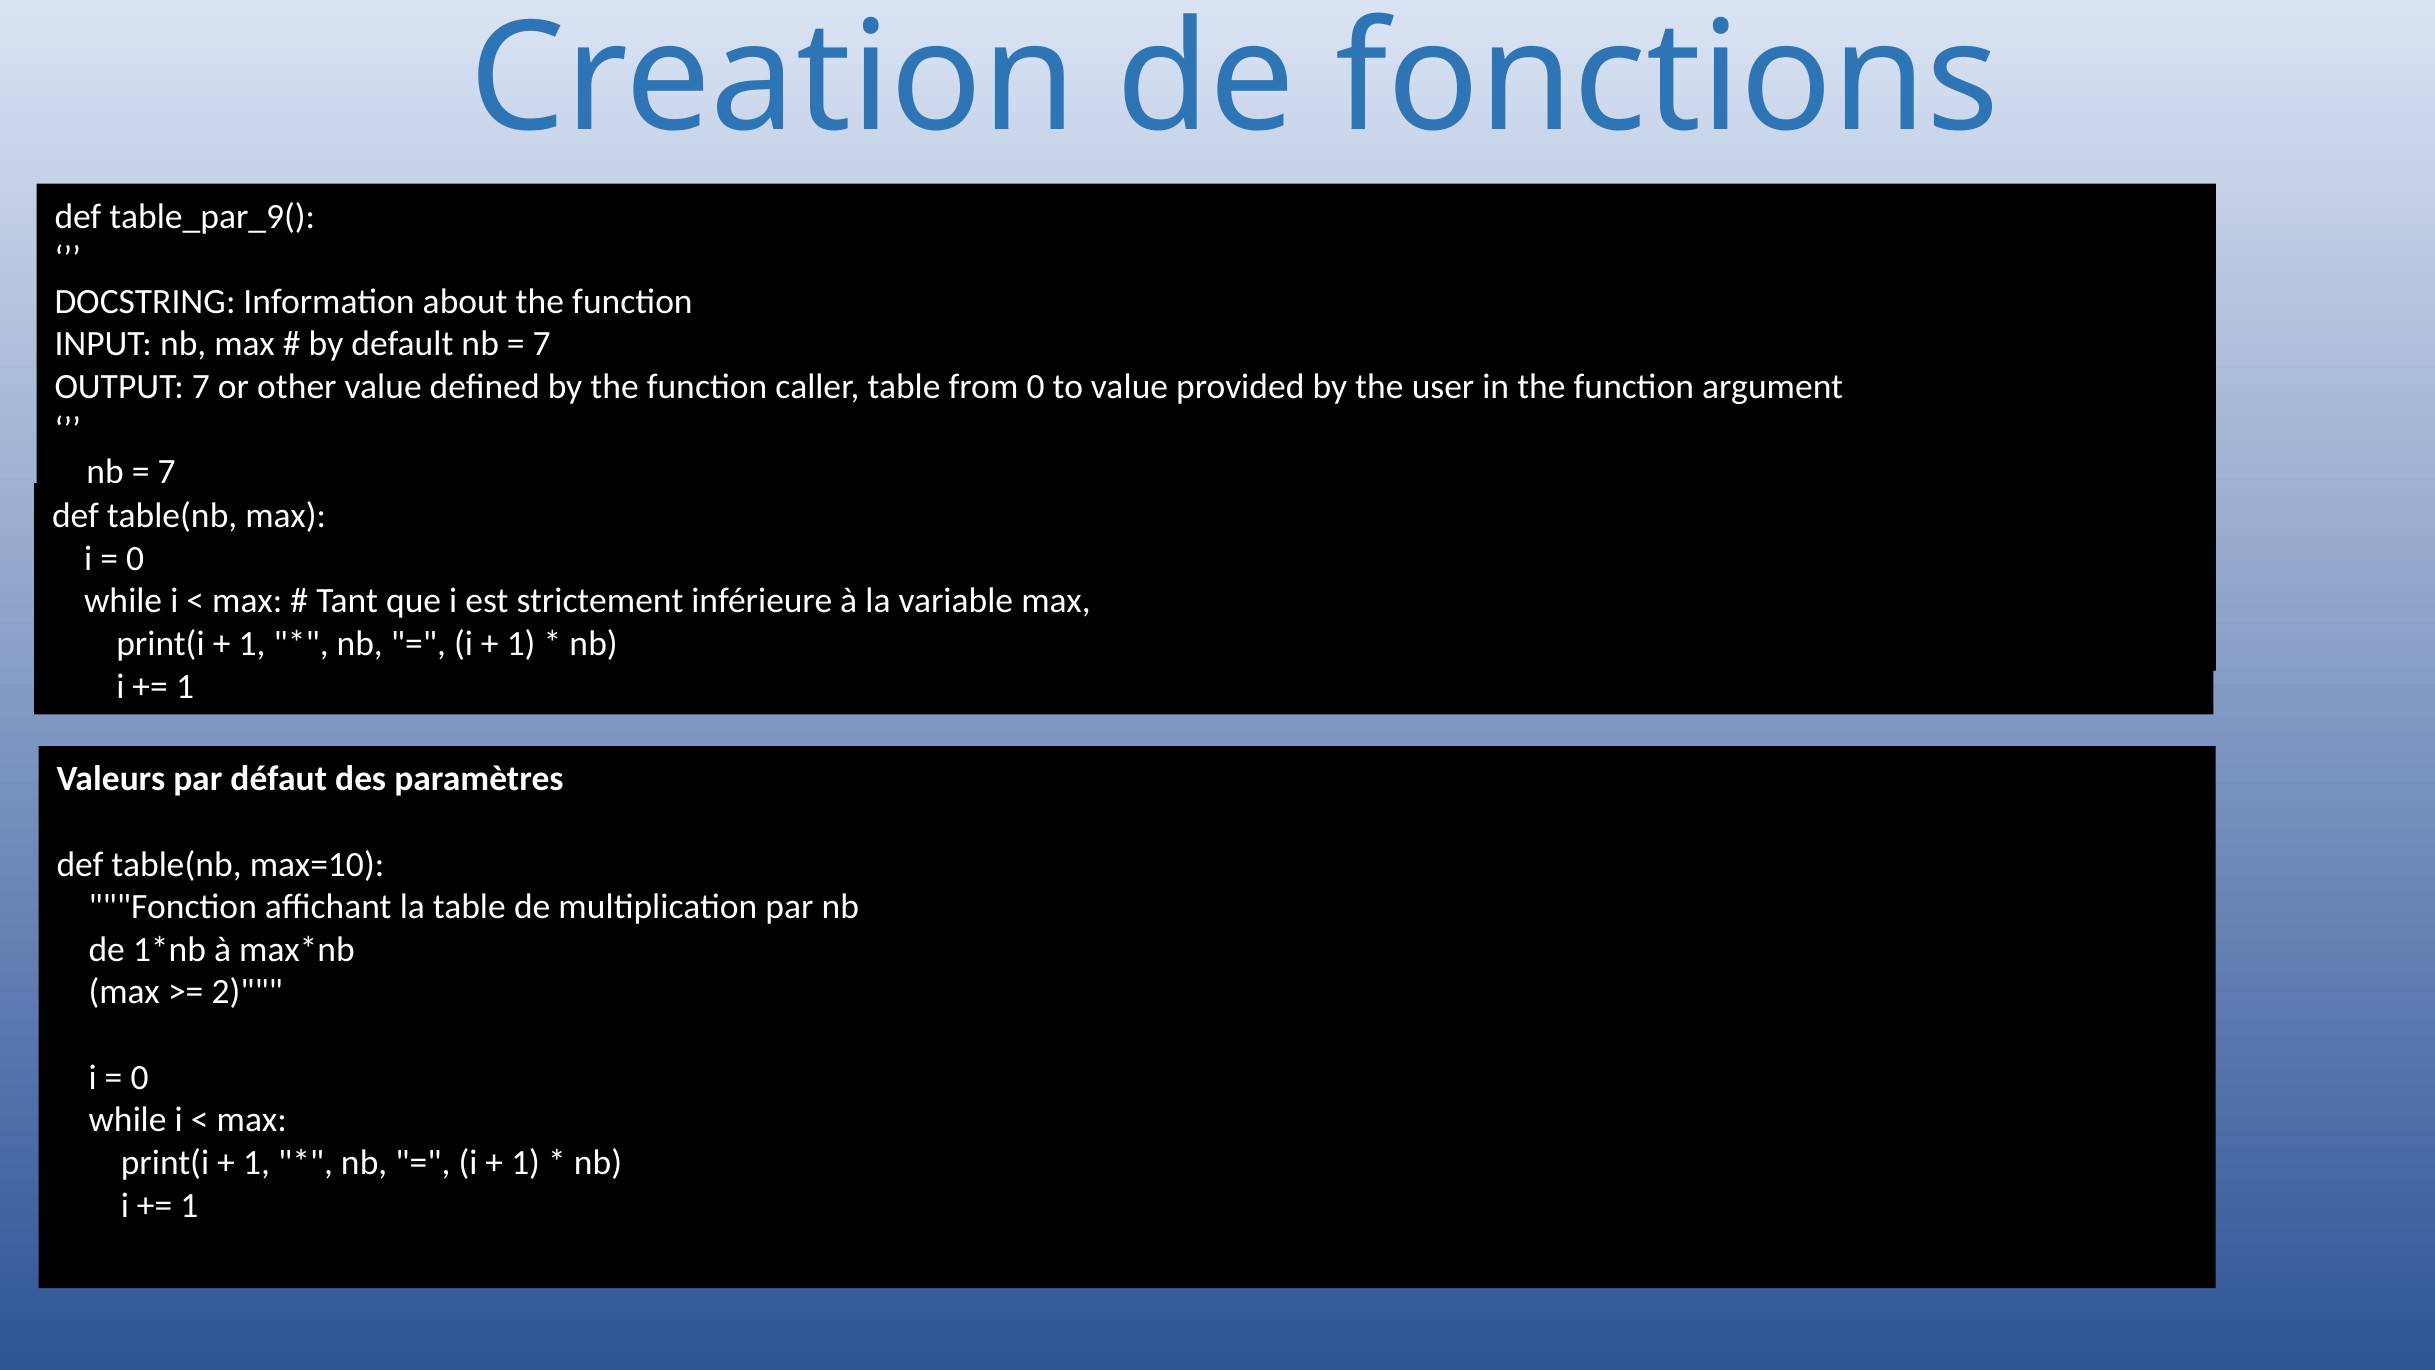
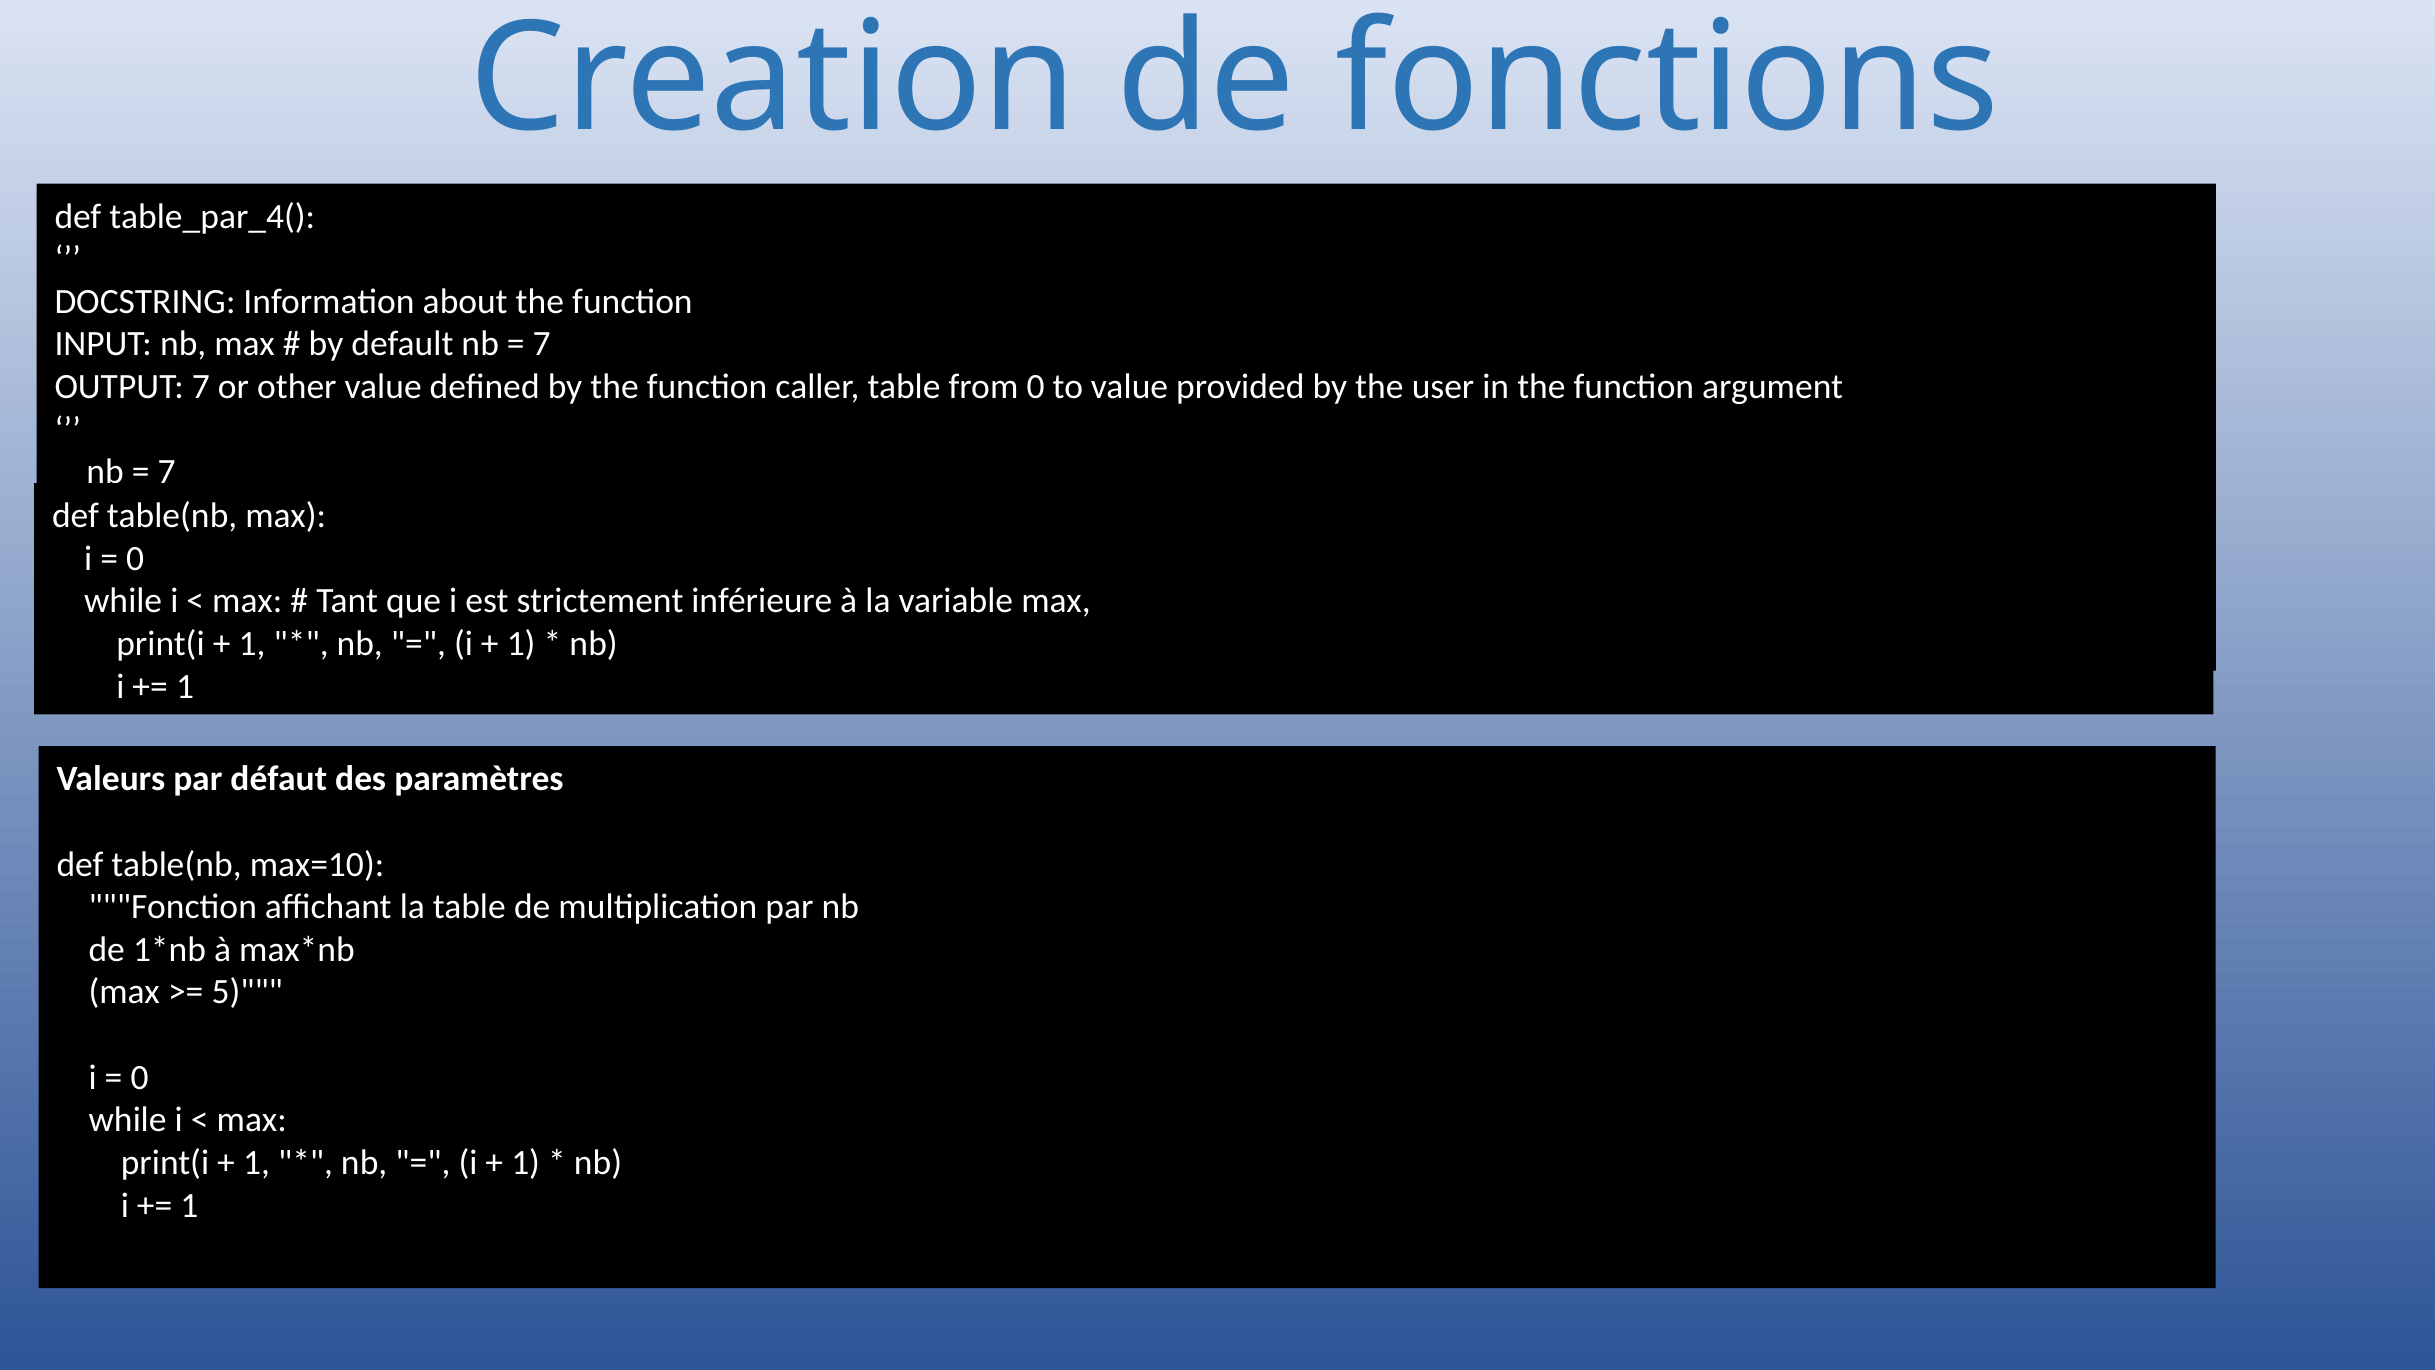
table_par_9(: table_par_9( -> table_par_4(
2: 2 -> 5
